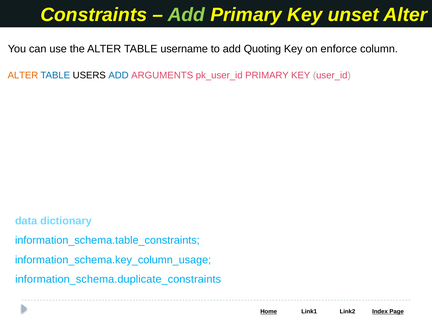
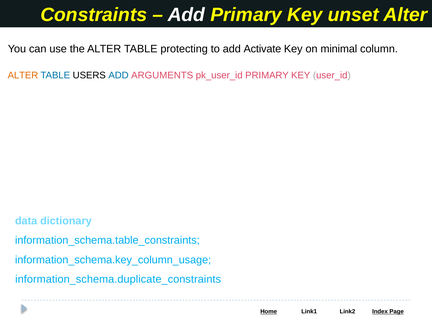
Add at (186, 15) colour: light green -> white
username: username -> protecting
Quoting: Quoting -> Activate
enforce: enforce -> minimal
